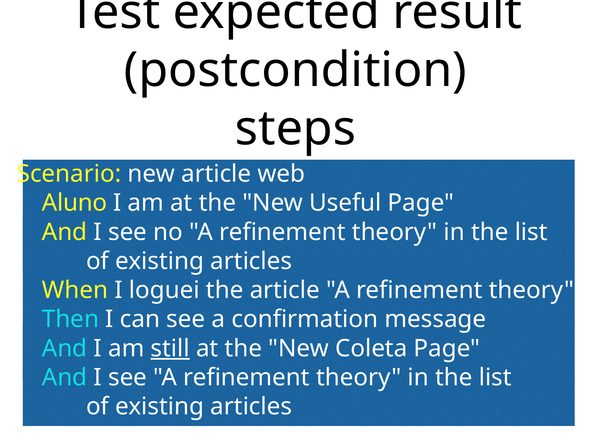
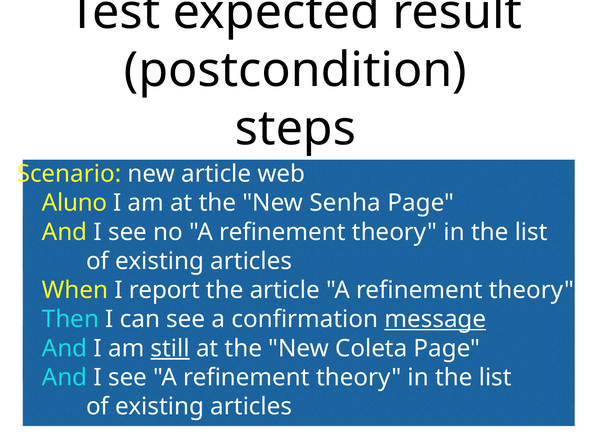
Useful: Useful -> Senha
loguei: loguei -> report
message underline: none -> present
